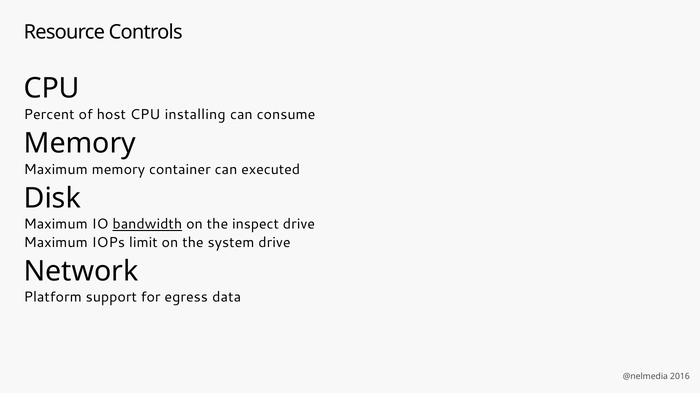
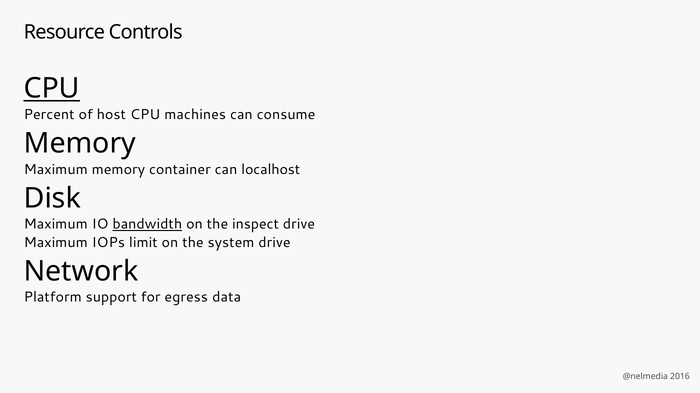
CPU at (52, 89) underline: none -> present
installing: installing -> machines
executed: executed -> localhost
